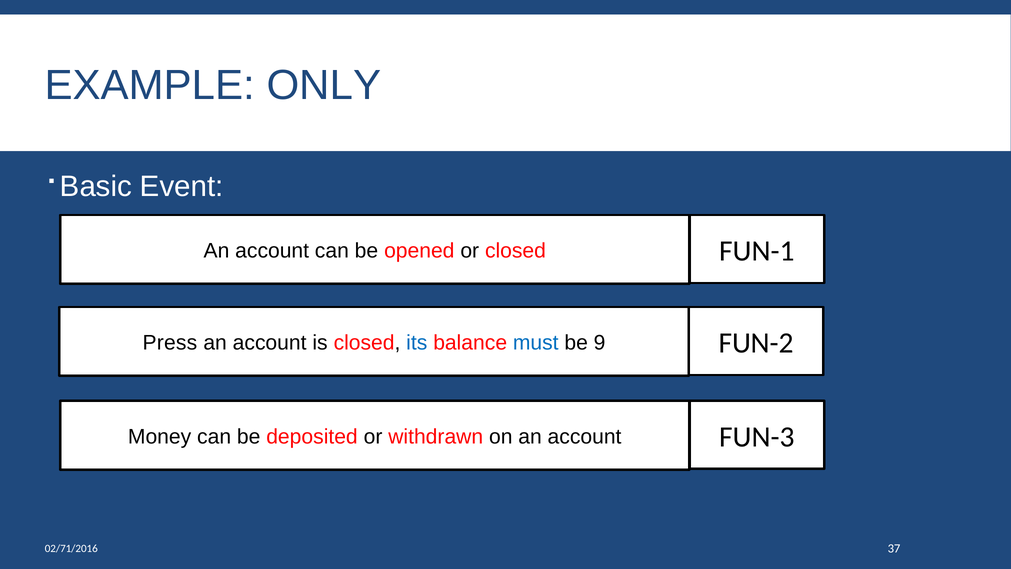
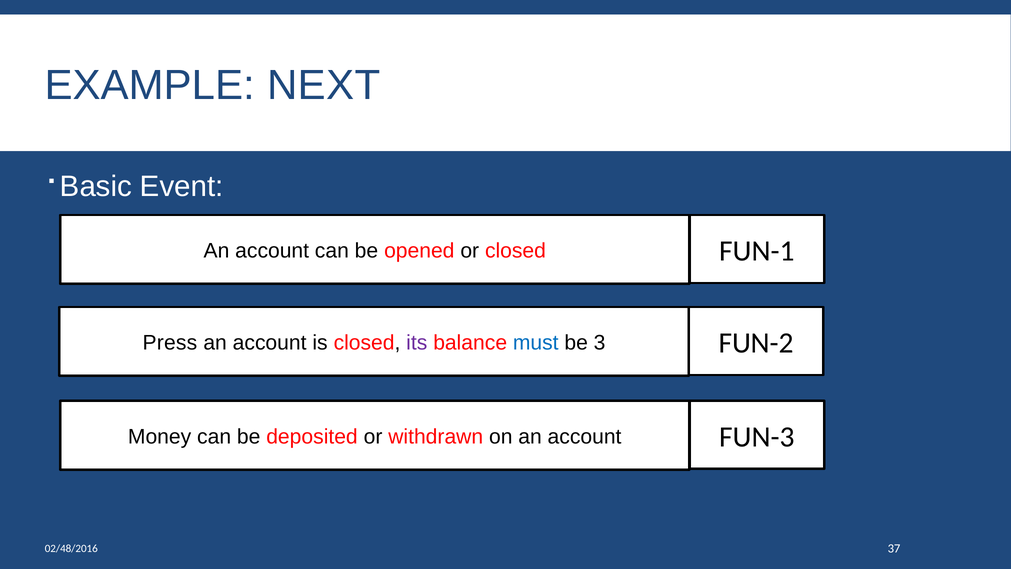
ONLY: ONLY -> NEXT
its colour: blue -> purple
9: 9 -> 3
02/71/2016: 02/71/2016 -> 02/48/2016
